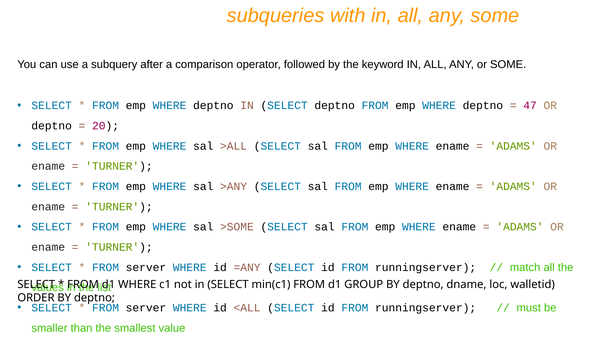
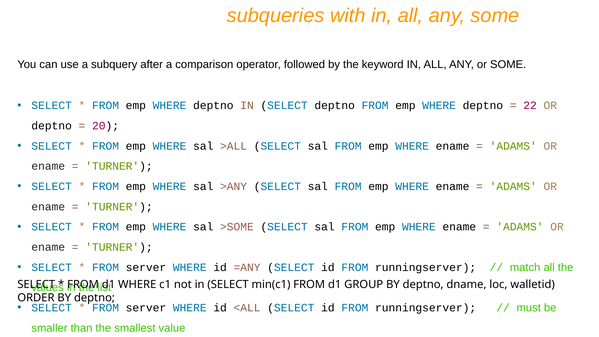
47: 47 -> 22
